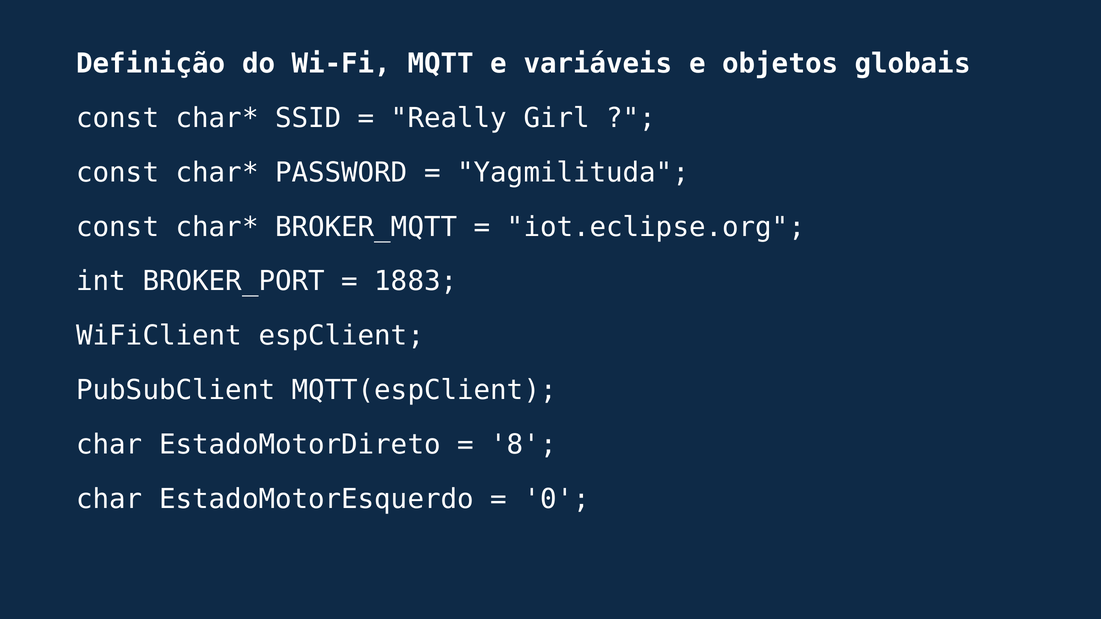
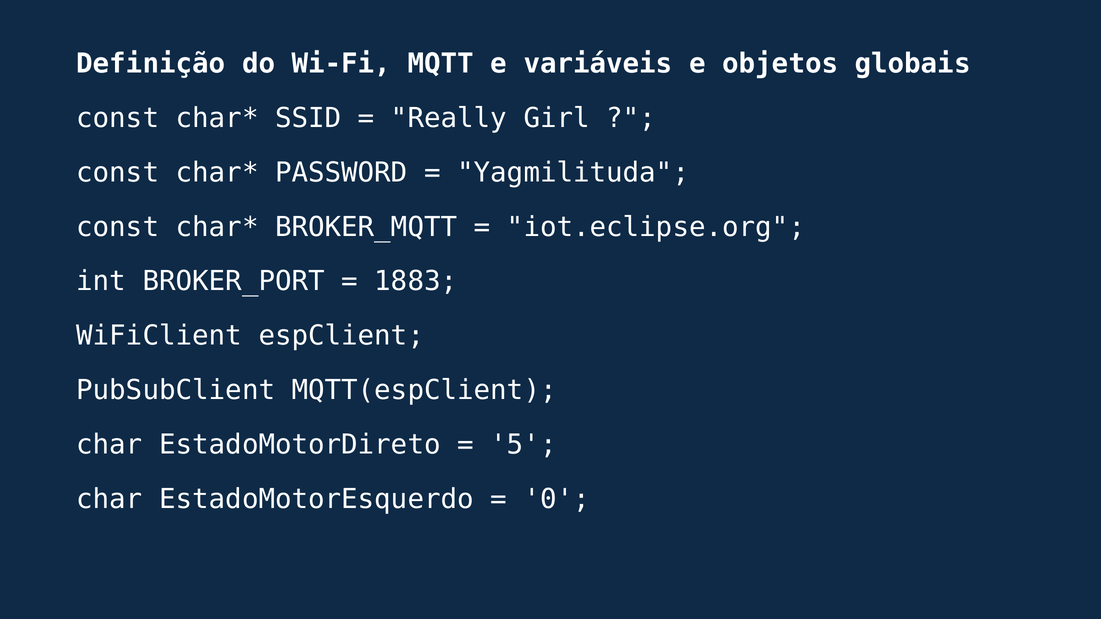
8: 8 -> 5
